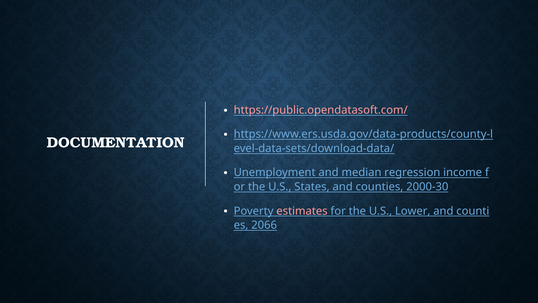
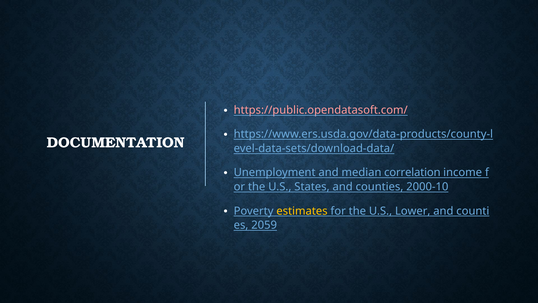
regression: regression -> correlation
2000-30: 2000-30 -> 2000-10
estimates colour: pink -> yellow
2066: 2066 -> 2059
